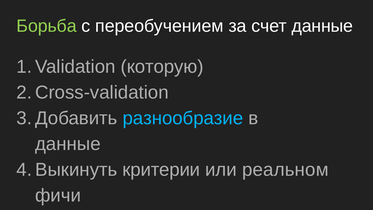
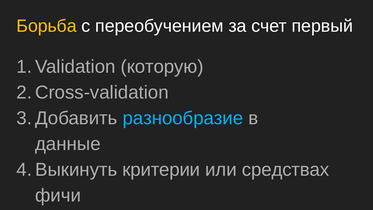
Борьба colour: light green -> yellow
счет данные: данные -> первый
реальном: реальном -> средствах
